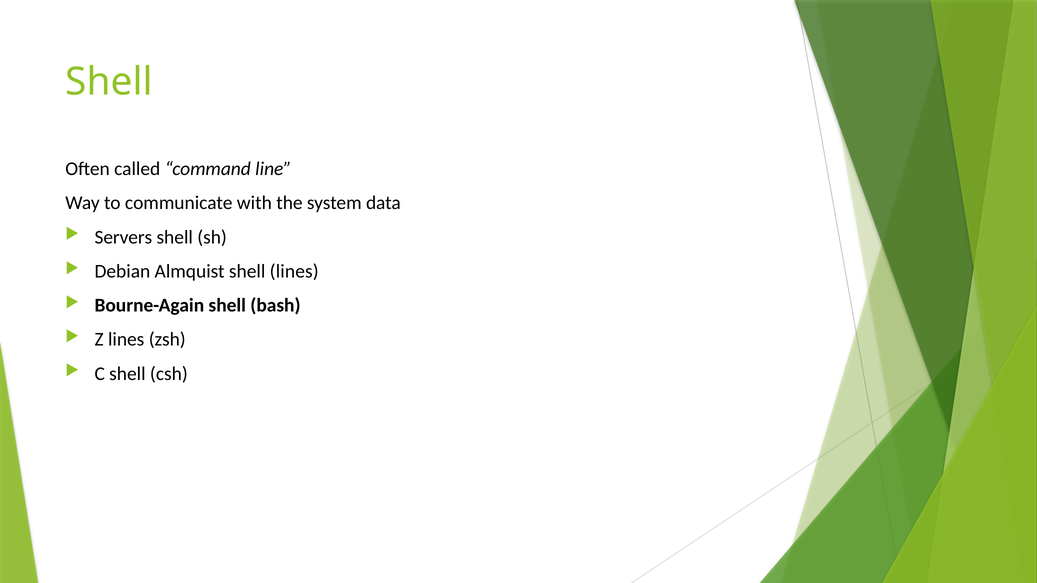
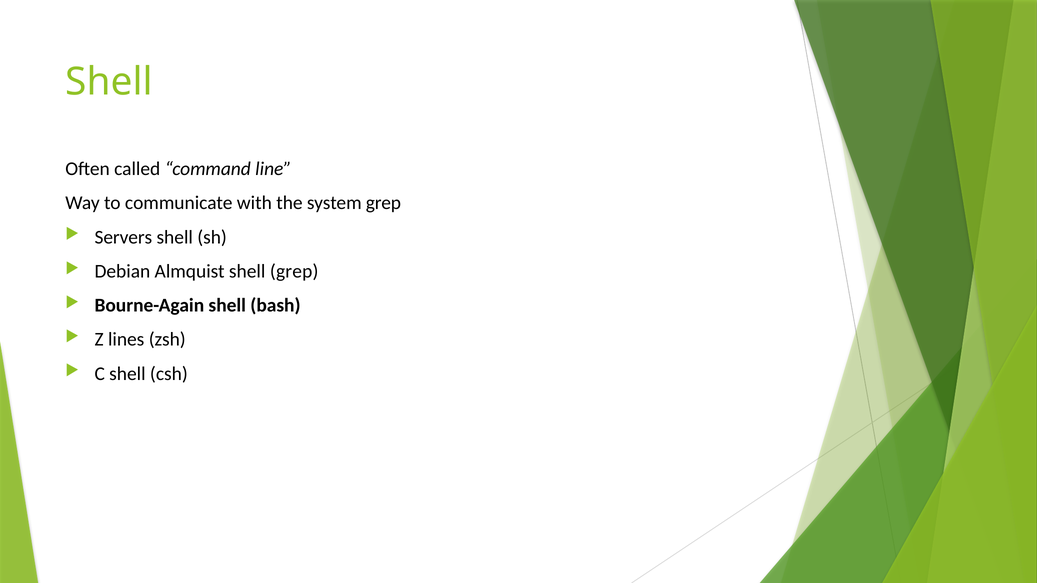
system data: data -> grep
shell lines: lines -> grep
